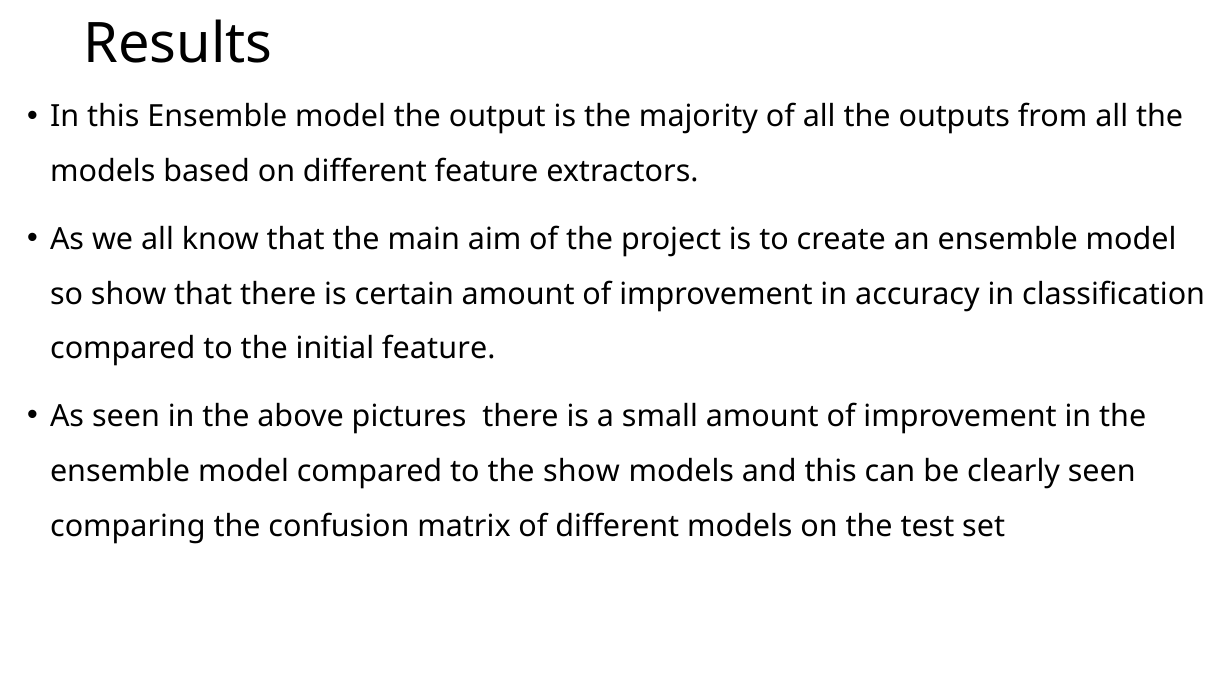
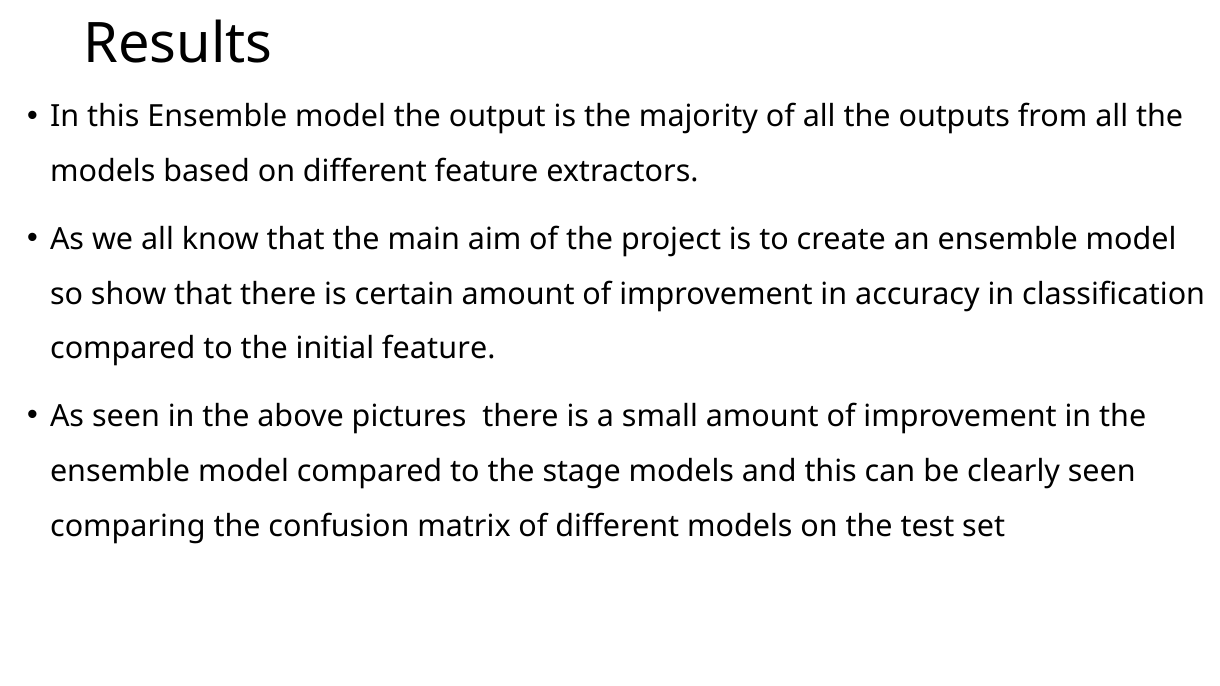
the show: show -> stage
